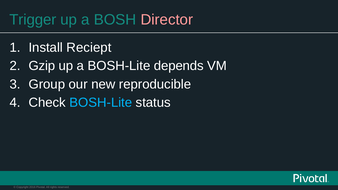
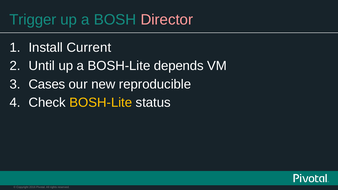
Reciept: Reciept -> Current
Gzip: Gzip -> Until
Group: Group -> Cases
BOSH-Lite at (101, 103) colour: light blue -> yellow
